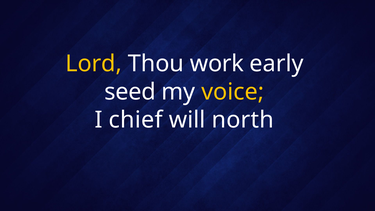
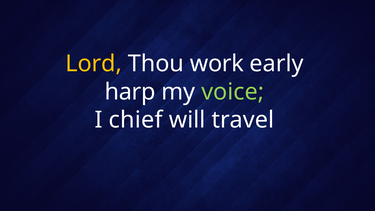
seed: seed -> harp
voice colour: yellow -> light green
north: north -> travel
